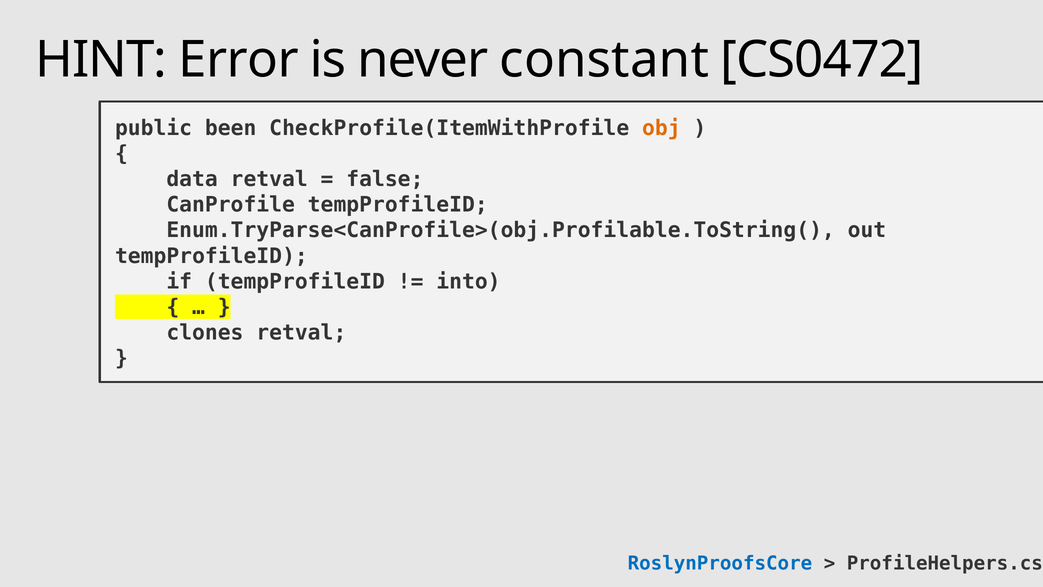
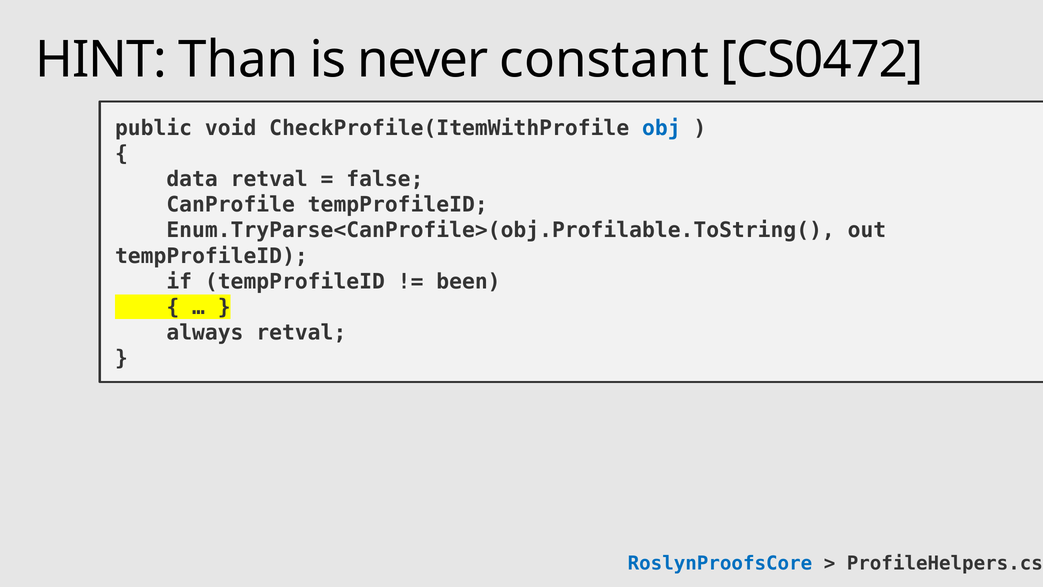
Error: Error -> Than
been: been -> void
obj colour: orange -> blue
into: into -> been
clones: clones -> always
